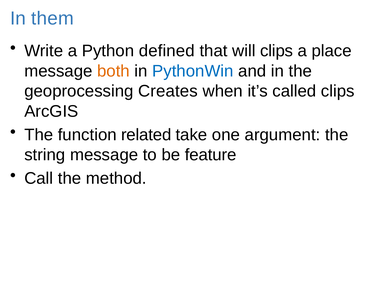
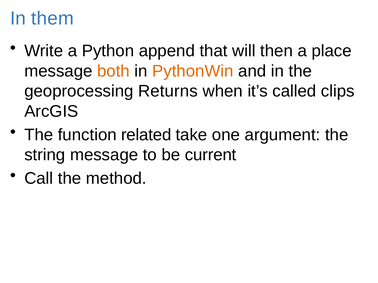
defined: defined -> append
will clips: clips -> then
PythonWin colour: blue -> orange
Creates: Creates -> Returns
feature: feature -> current
